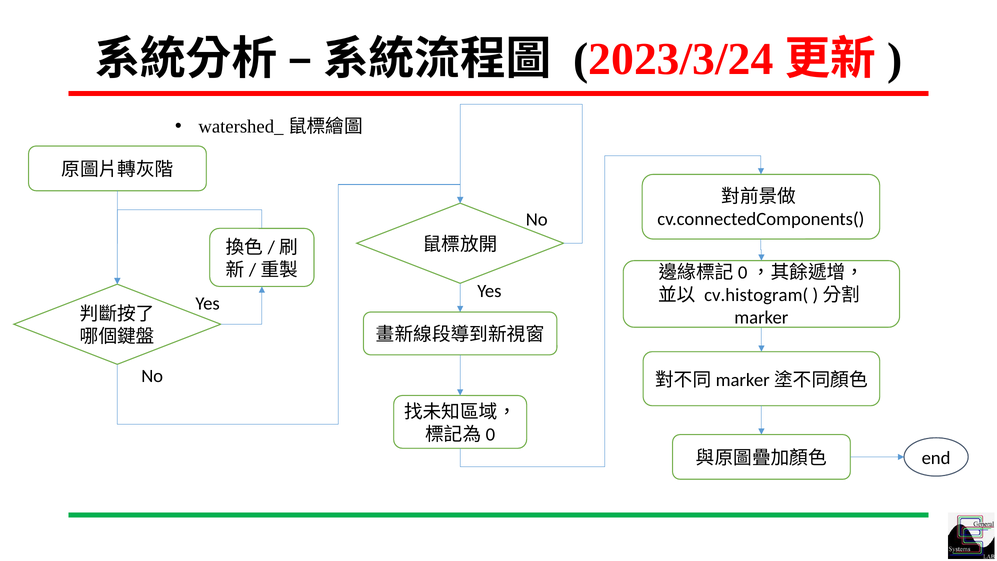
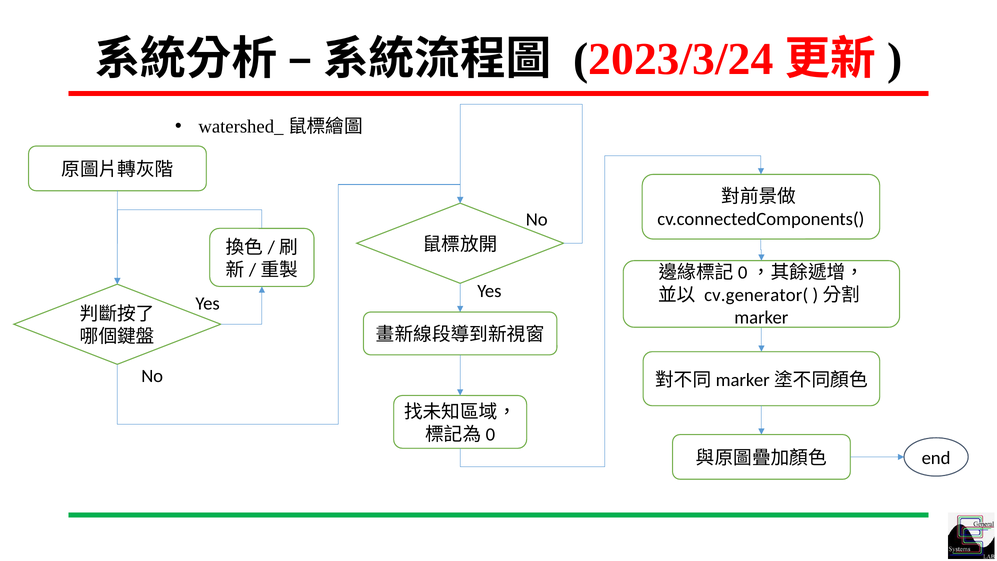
cv.histogram(: cv.histogram( -> cv.generator(
